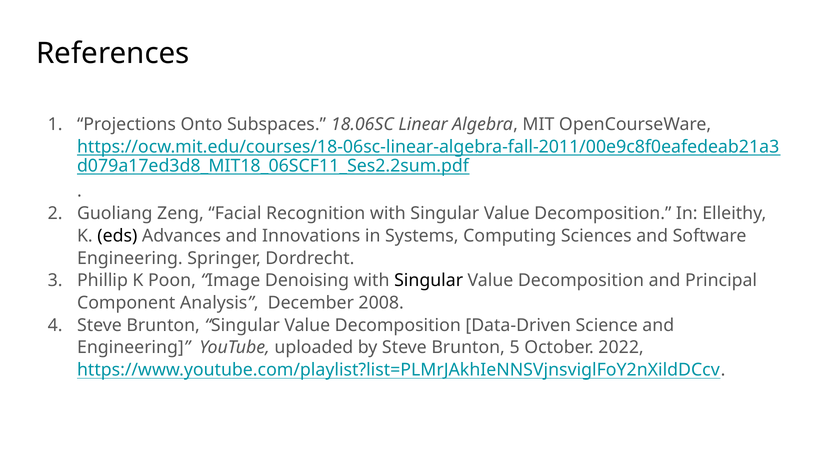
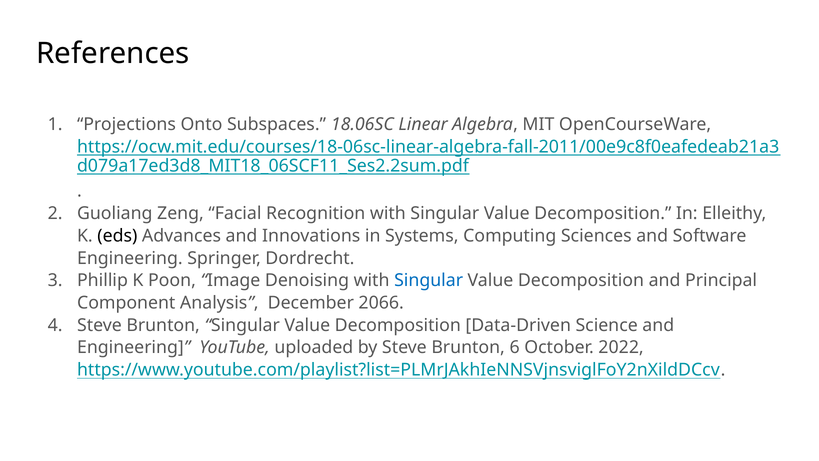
Singular at (429, 280) colour: black -> blue
2008: 2008 -> 2066
5: 5 -> 6
